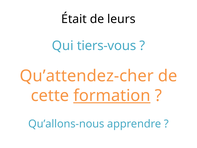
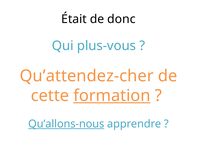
leurs: leurs -> donc
tiers-vous: tiers-vous -> plus-vous
Qu’allons-nous underline: none -> present
